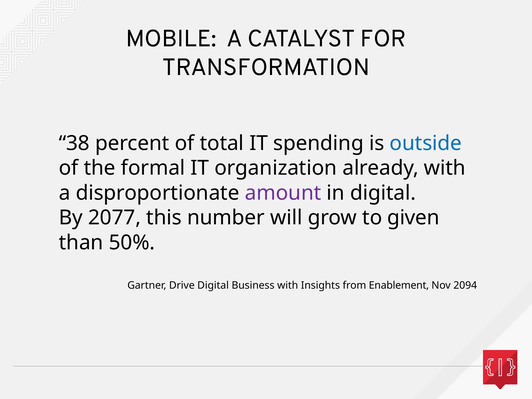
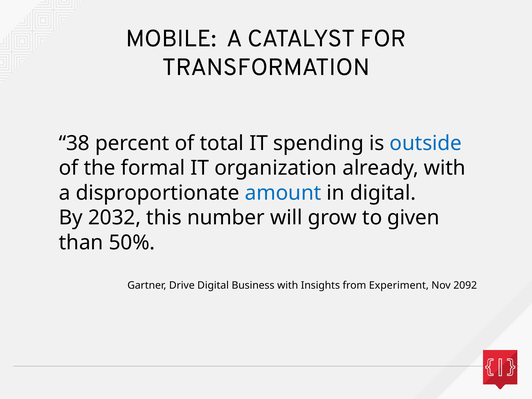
amount colour: purple -> blue
2077: 2077 -> 2032
Enablement: Enablement -> Experiment
2094: 2094 -> 2092
